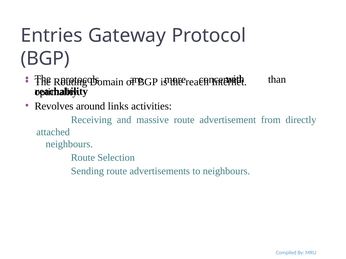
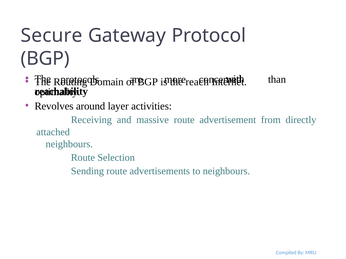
Entries: Entries -> Secure
links: links -> layer
